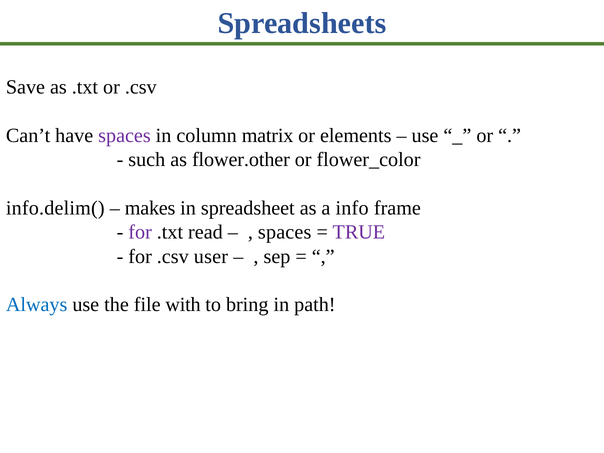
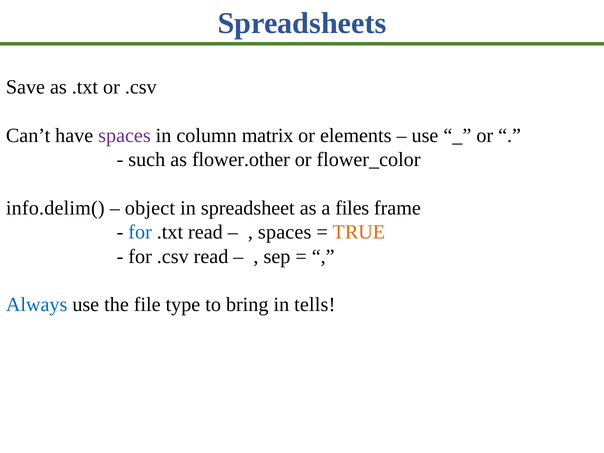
makes: makes -> object
info: info -> files
for at (140, 232) colour: purple -> blue
TRUE colour: purple -> orange
.csv user: user -> read
with: with -> type
path: path -> tells
